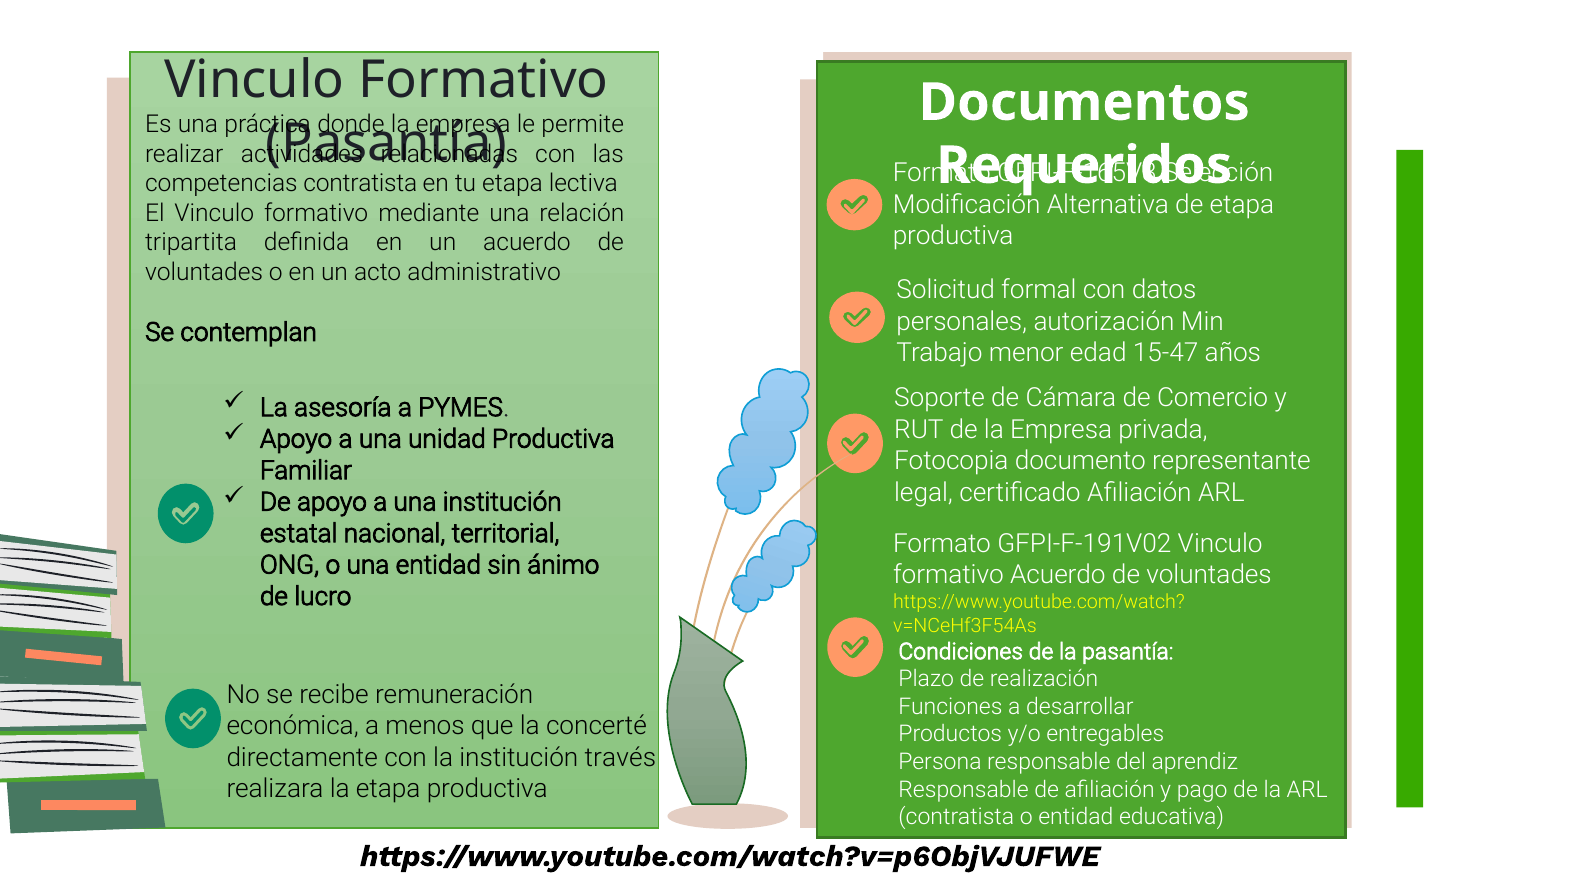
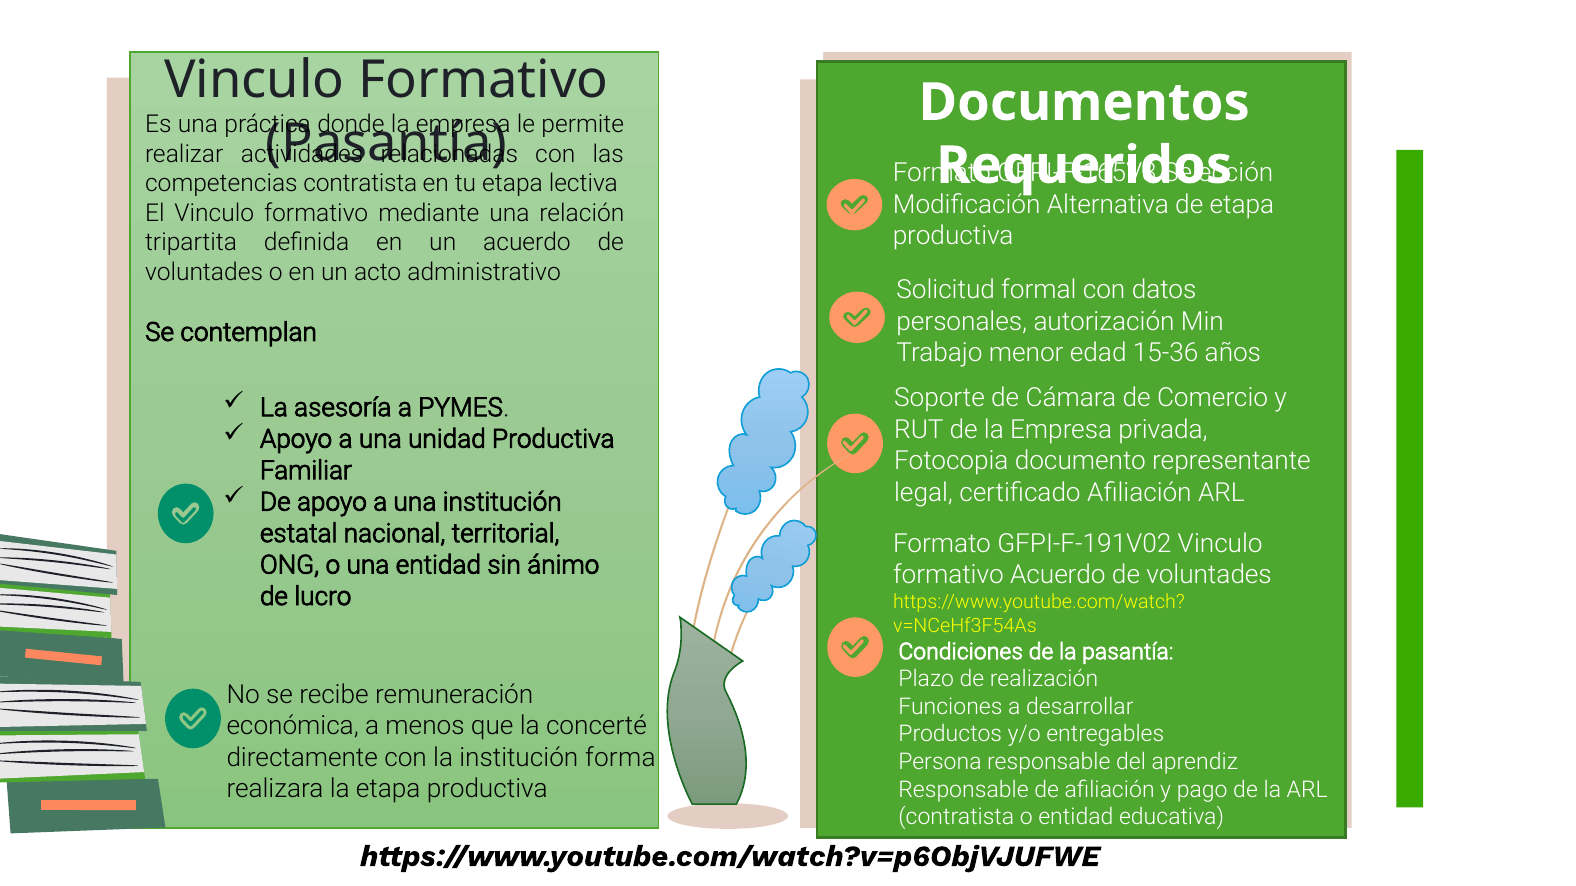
15-47: 15-47 -> 15-36
través: través -> forma
